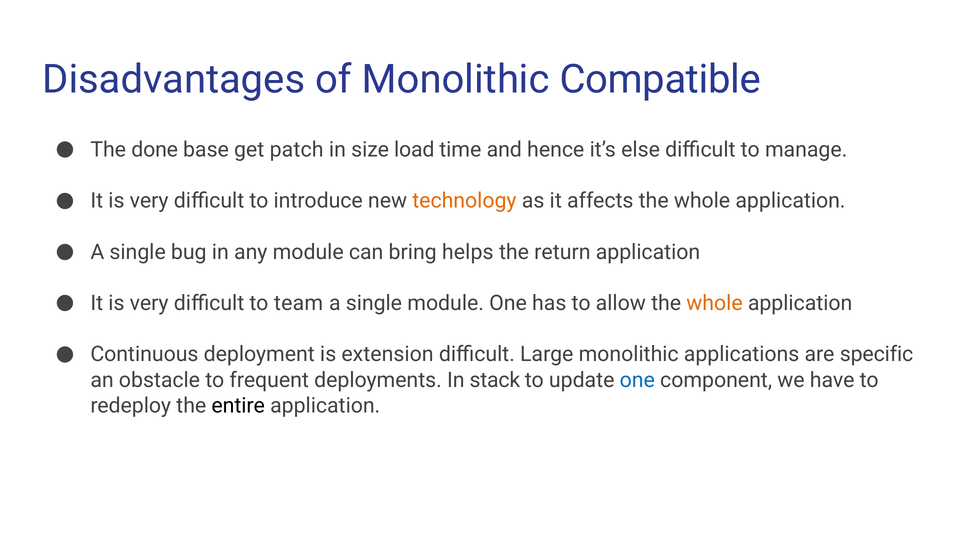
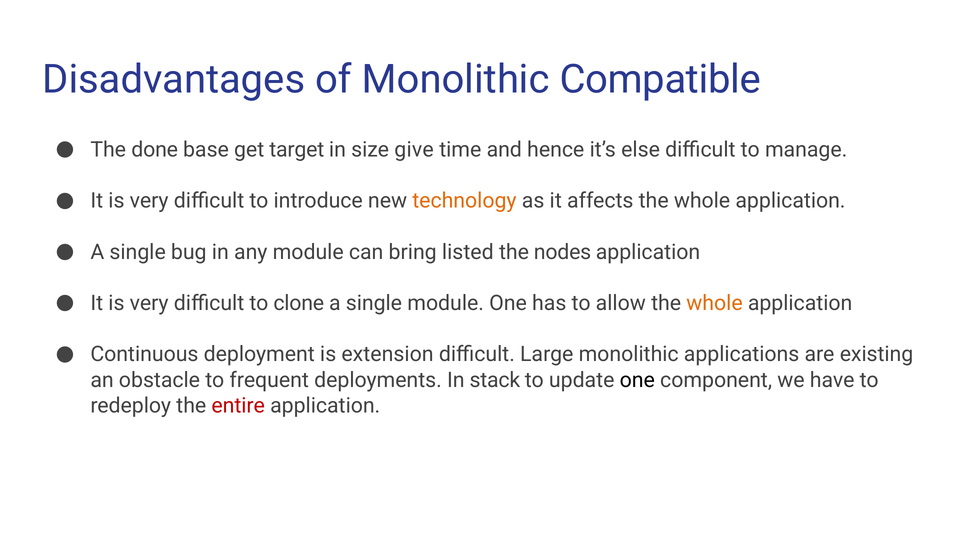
patch: patch -> target
load: load -> give
helps: helps -> listed
return: return -> nodes
team: team -> clone
specific: specific -> existing
one at (637, 380) colour: blue -> black
entire colour: black -> red
